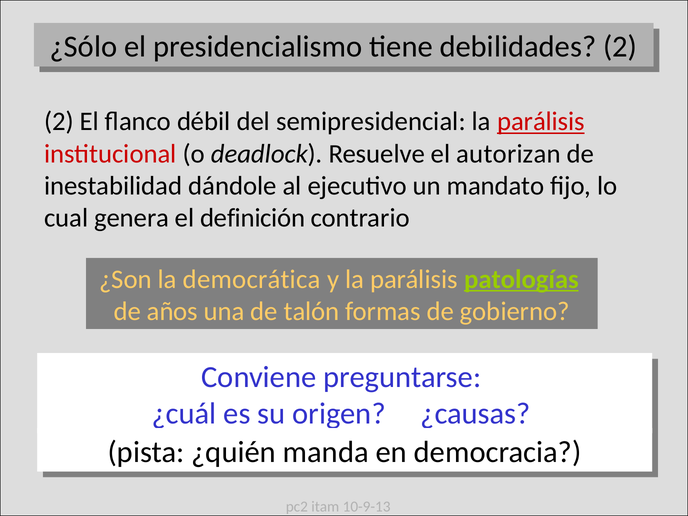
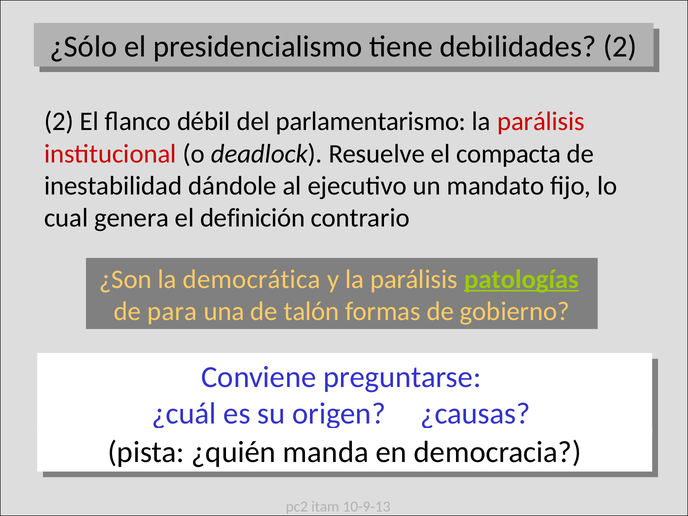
semipresidencial: semipresidencial -> parlamentarismo
parálisis at (541, 122) underline: present -> none
autorizan: autorizan -> compacta
años: años -> para
